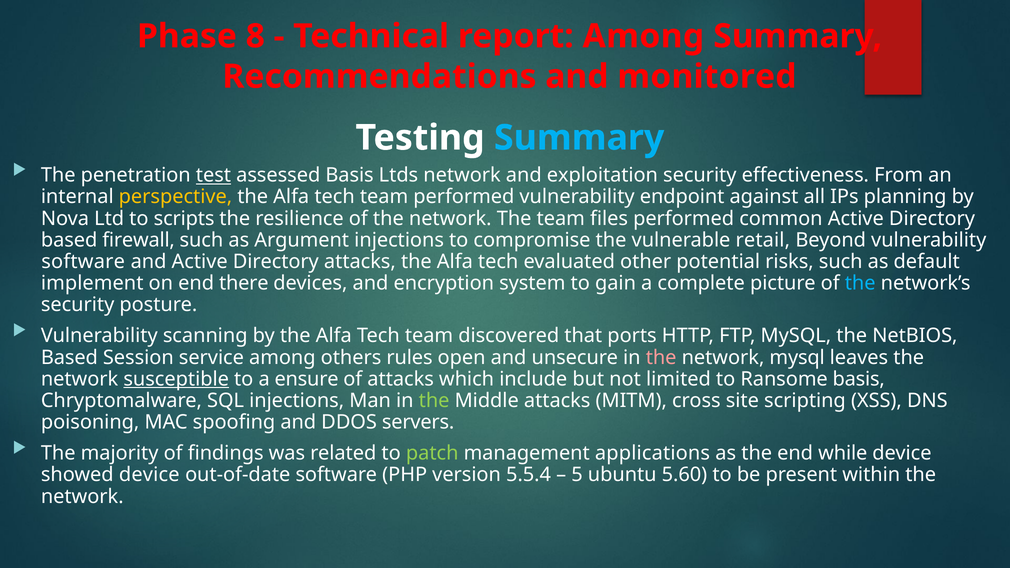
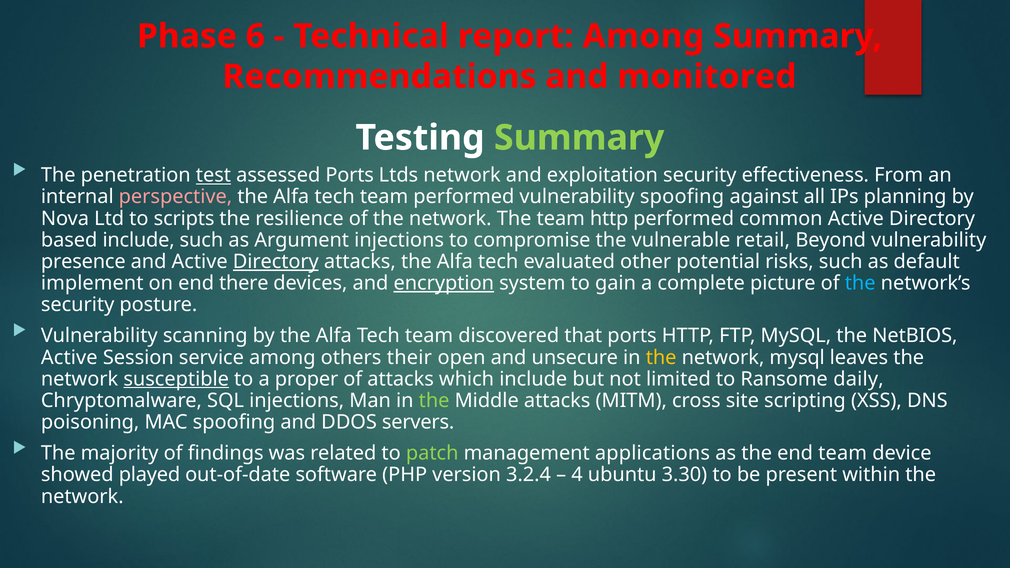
8: 8 -> 6
Summary at (579, 138) colour: light blue -> light green
assessed Basis: Basis -> Ports
perspective colour: yellow -> pink
vulnerability endpoint: endpoint -> spoofing
team files: files -> http
based firewall: firewall -> include
software at (83, 262): software -> presence
Directory at (276, 262) underline: none -> present
encryption underline: none -> present
Based at (69, 358): Based -> Active
rules: rules -> their
the at (661, 358) colour: pink -> yellow
ensure: ensure -> proper
Ransome basis: basis -> daily
end while: while -> team
showed device: device -> played
5.5.4: 5.5.4 -> 3.2.4
5: 5 -> 4
5.60: 5.60 -> 3.30
